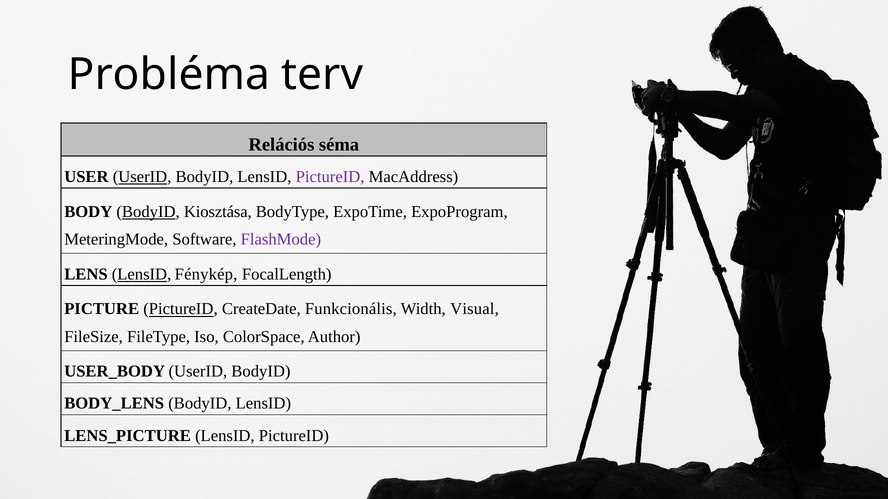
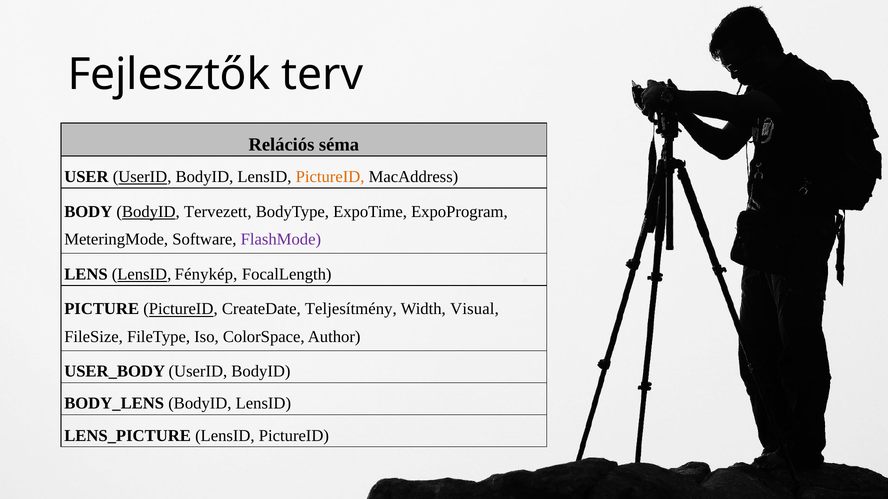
Probléma: Probléma -> Fejlesztők
PictureID at (330, 177) colour: purple -> orange
Kiosztása: Kiosztása -> Tervezett
Funkcionális: Funkcionális -> Teljesítmény
